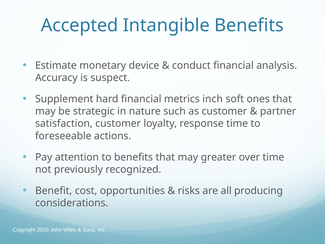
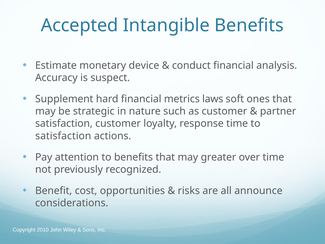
inch: inch -> laws
foreseeable at (63, 136): foreseeable -> satisfaction
producing: producing -> announce
